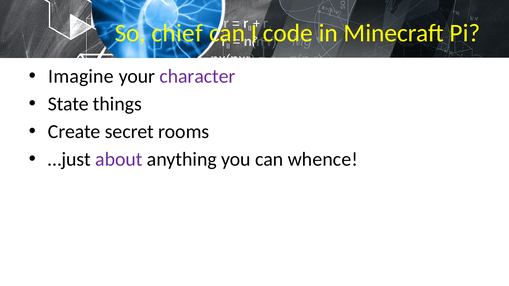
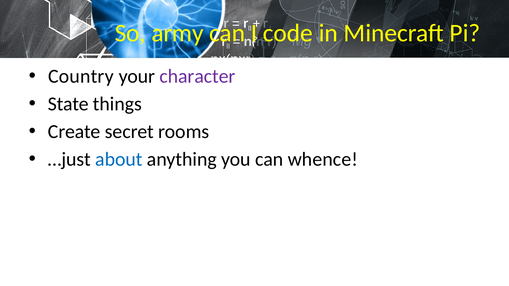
chief: chief -> army
Imagine: Imagine -> Country
about colour: purple -> blue
